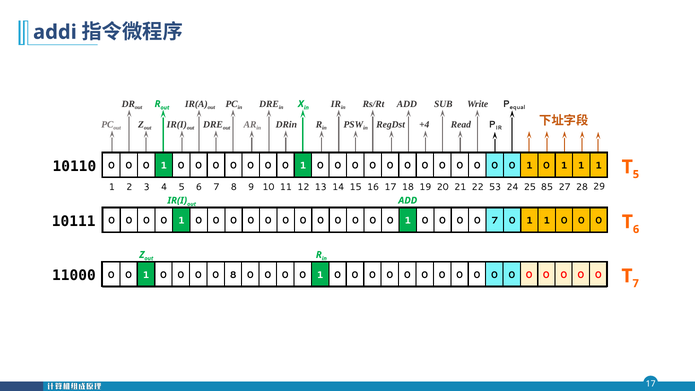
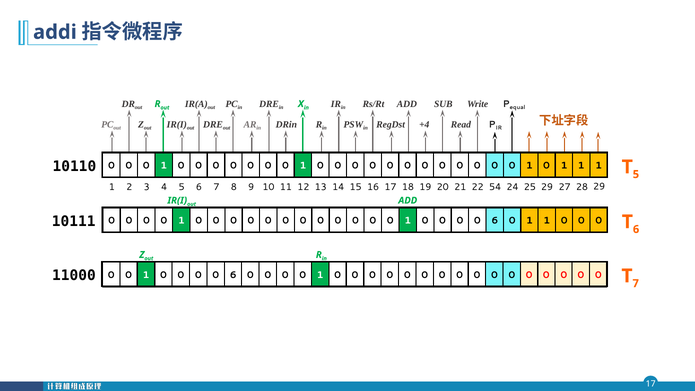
53: 53 -> 54
25 85: 85 -> 29
7 at (495, 221): 7 -> 6
8 at (233, 275): 8 -> 6
